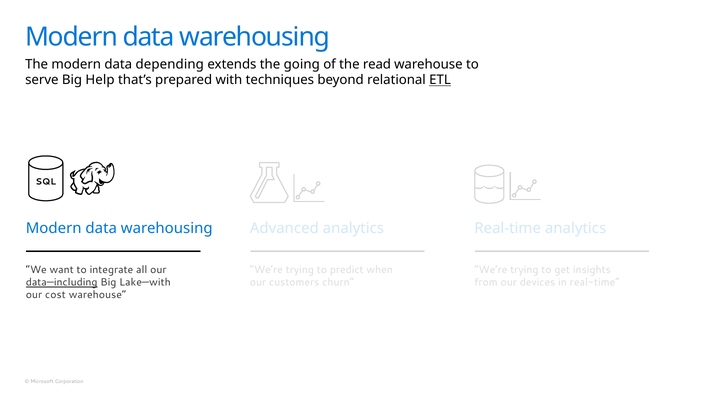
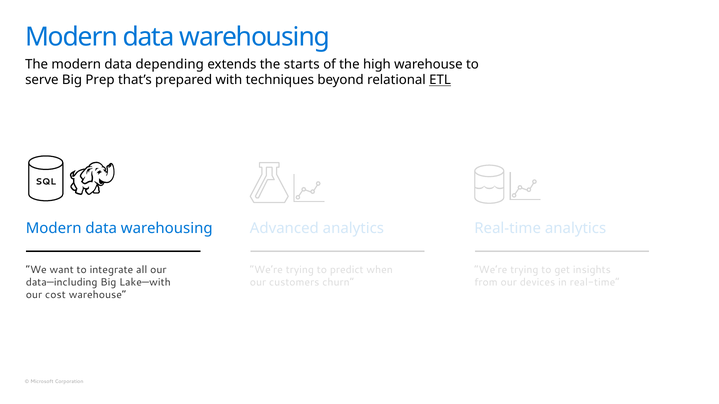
going: going -> starts
read: read -> high
Help: Help -> Prep
data—including underline: present -> none
